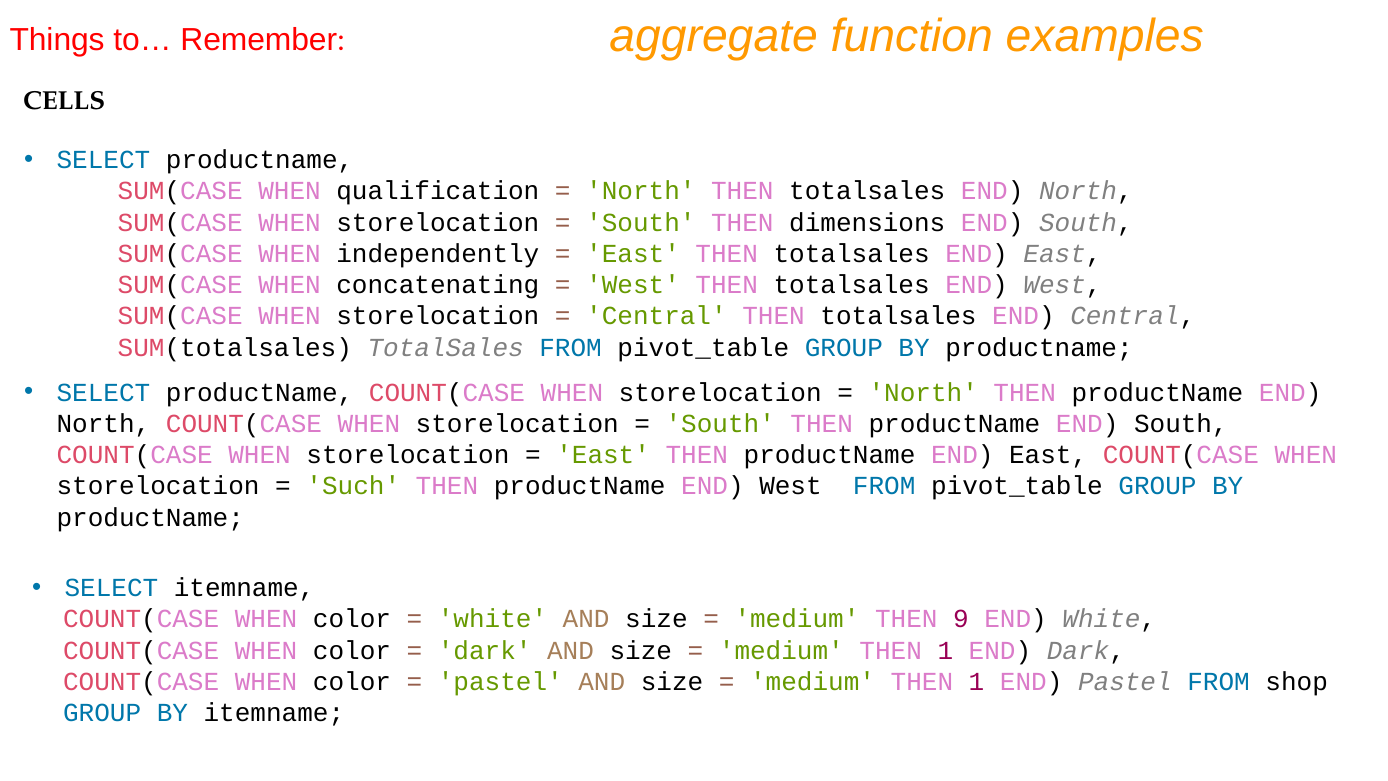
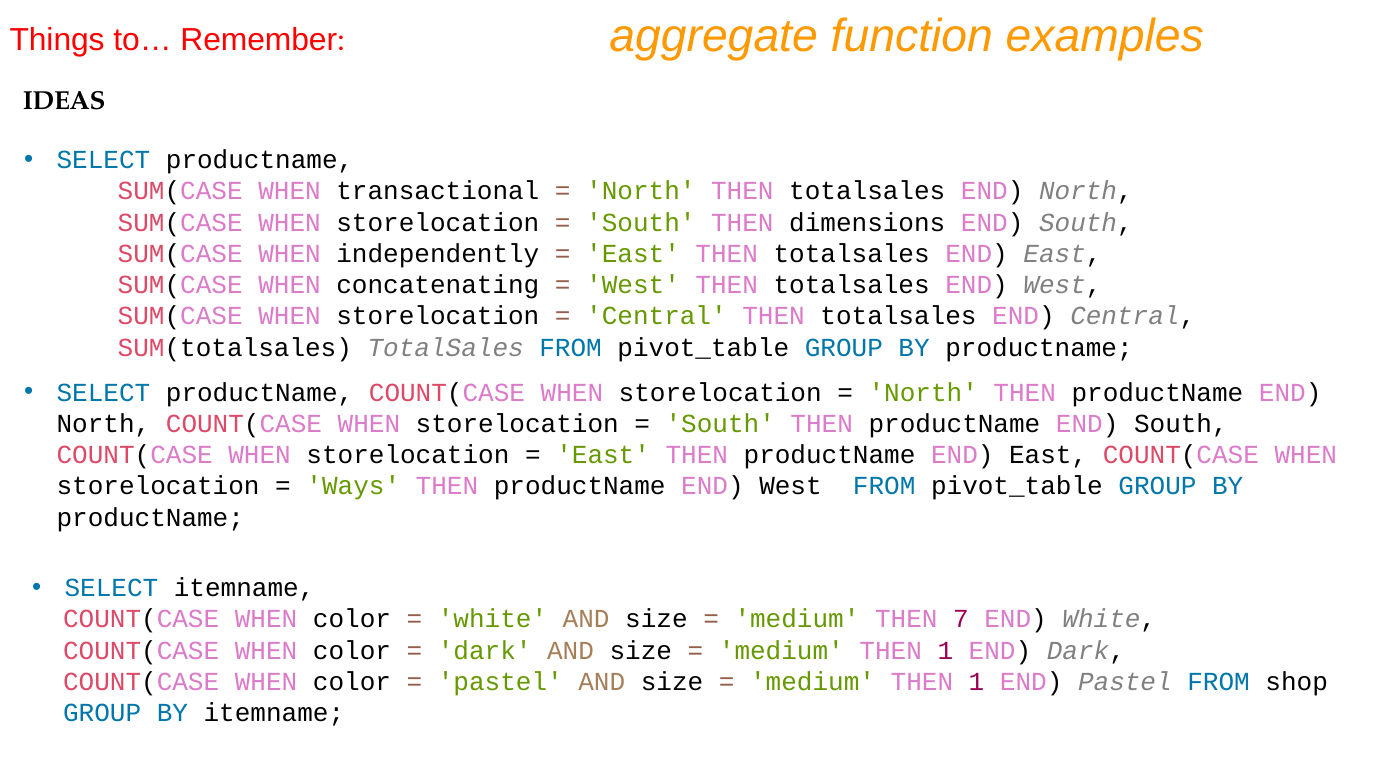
CELLS: CELLS -> IDEAS
qualification: qualification -> transactional
Such: Such -> Ways
9: 9 -> 7
